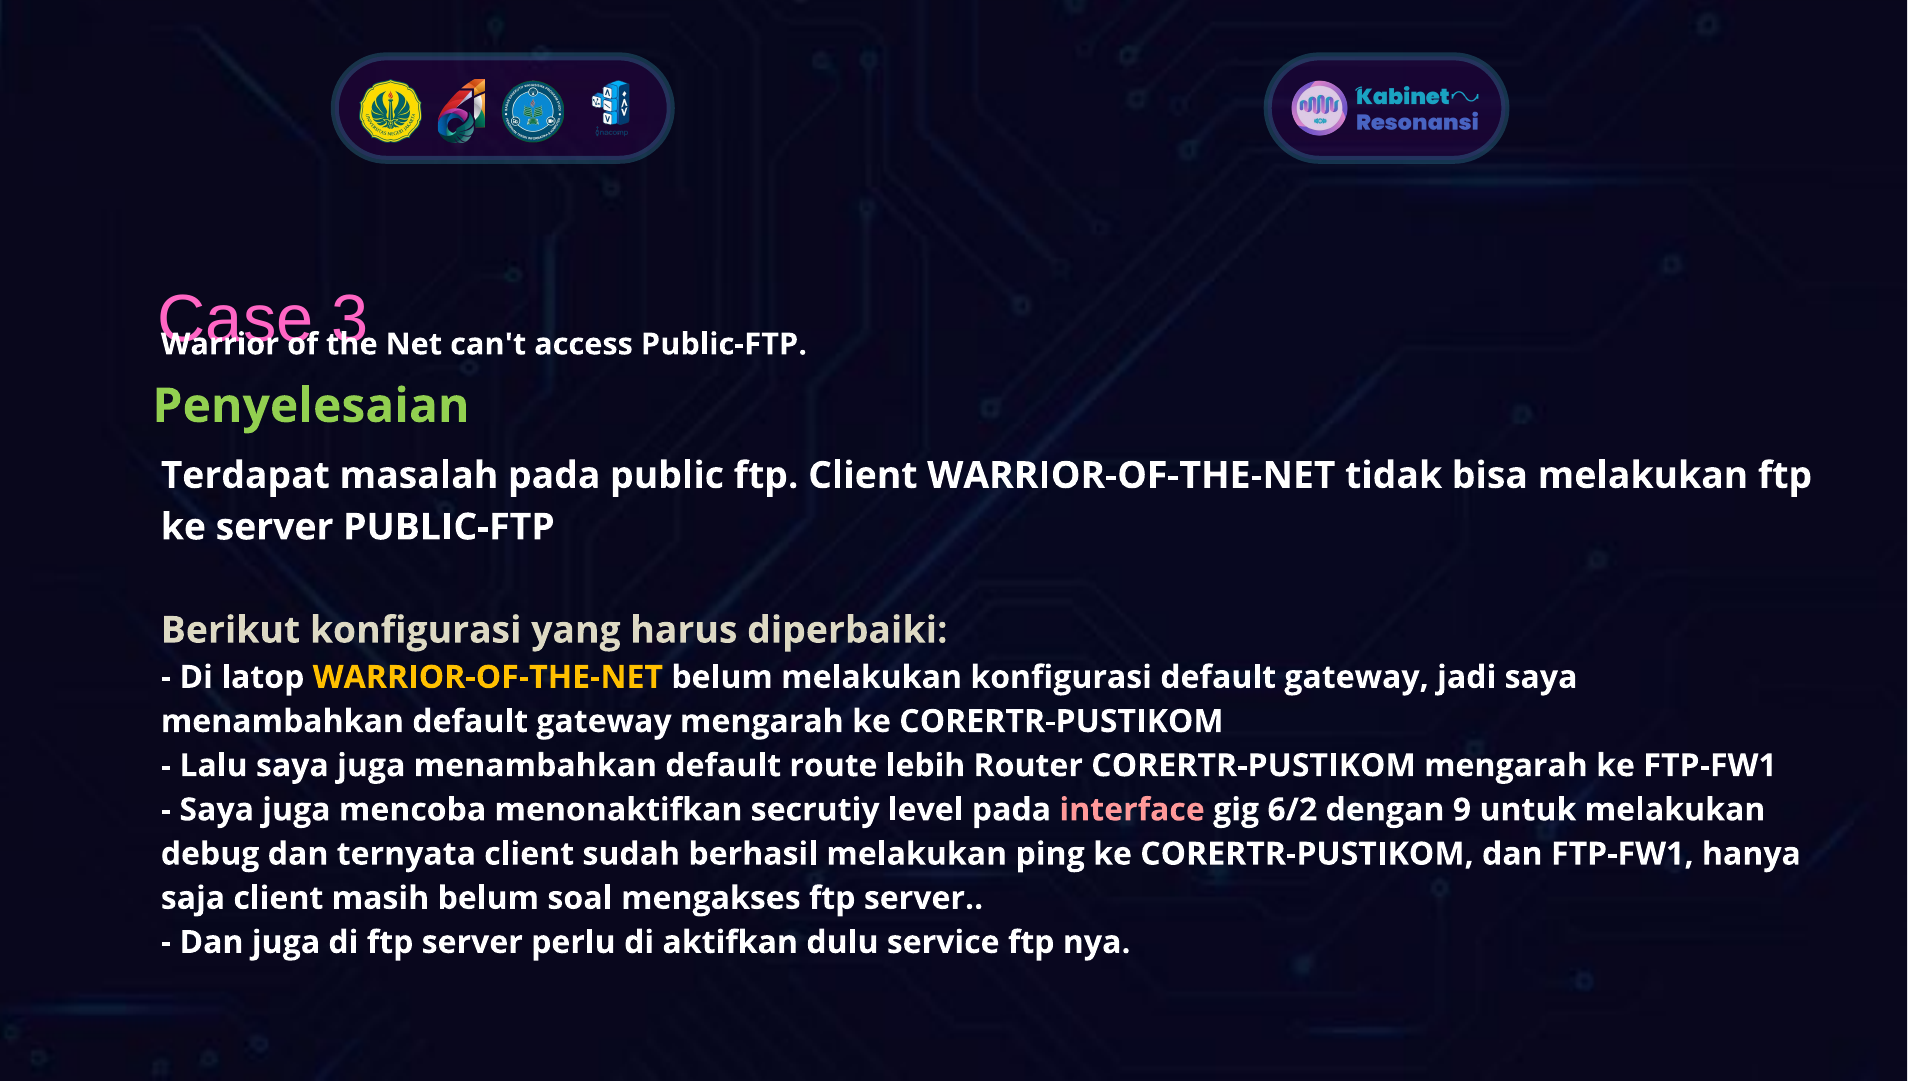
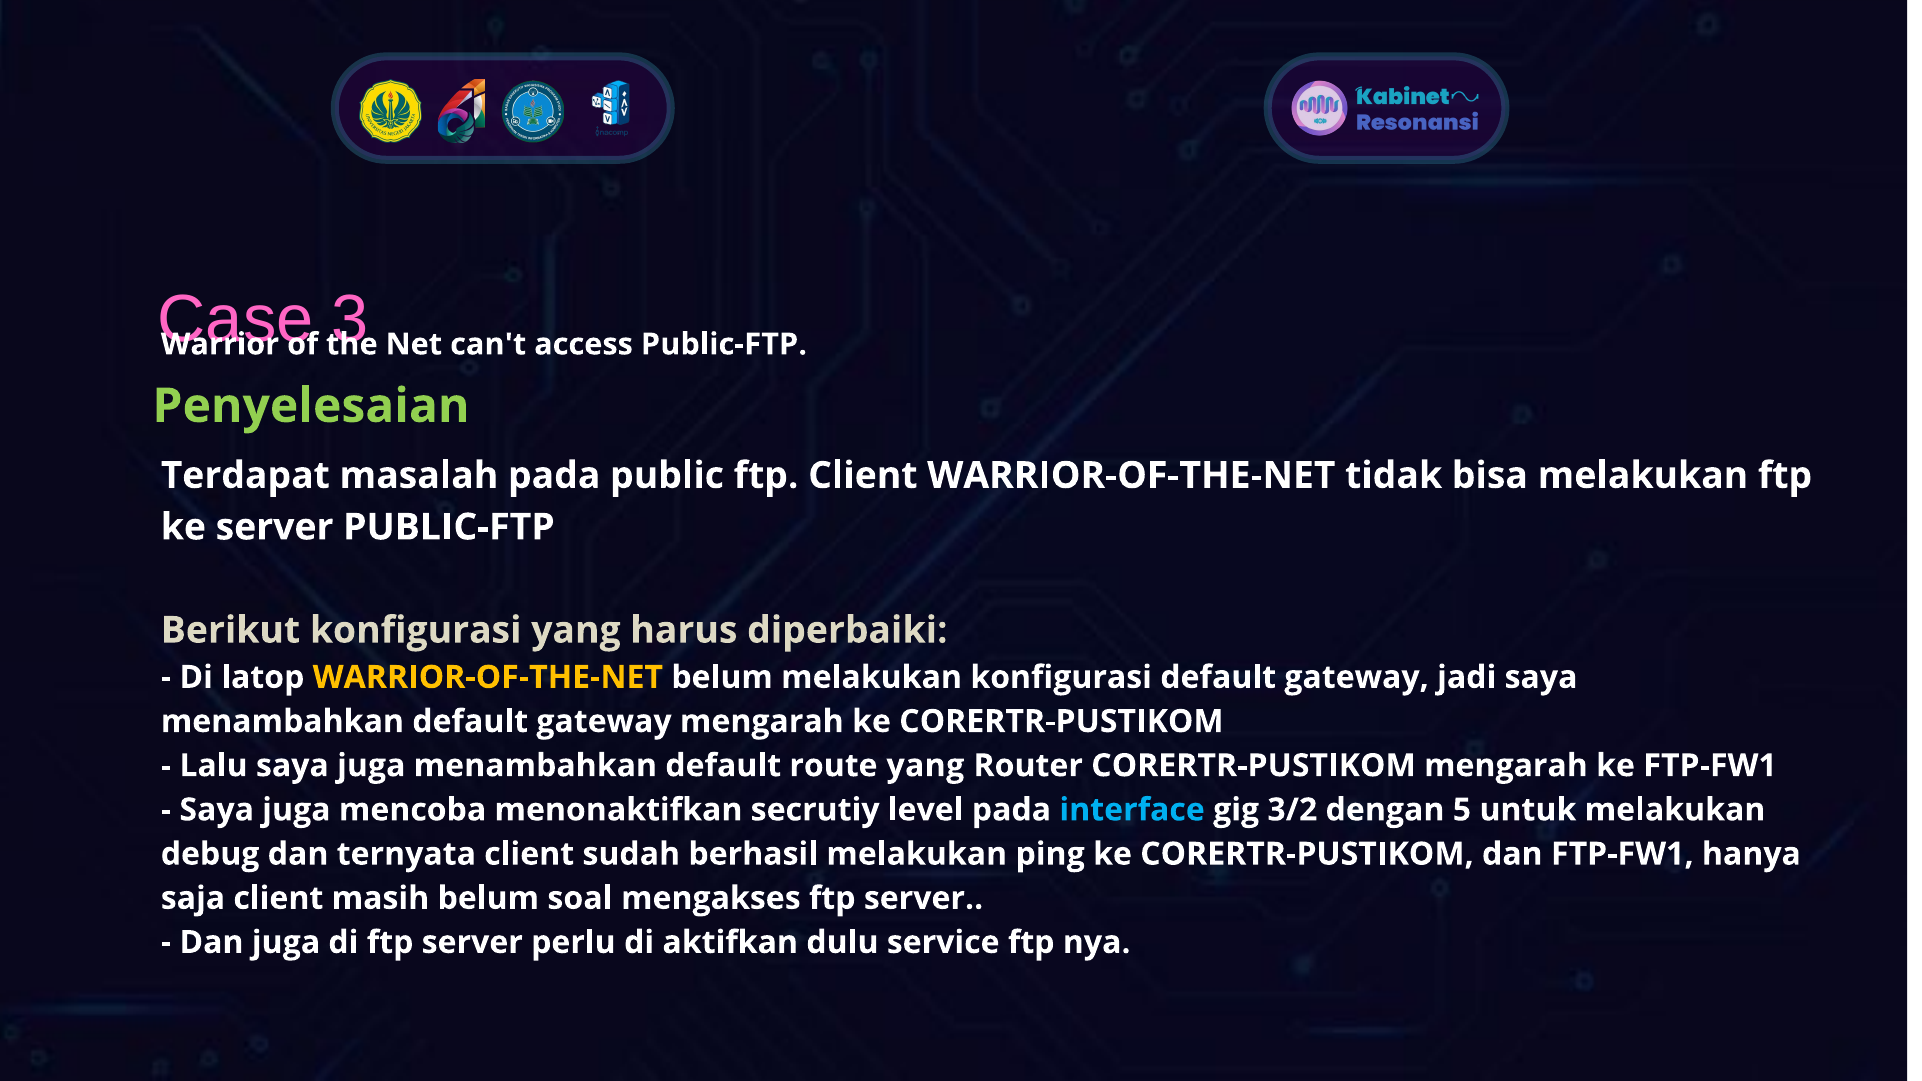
route lebih: lebih -> yang
interface colour: pink -> light blue
6/2: 6/2 -> 3/2
9: 9 -> 5
